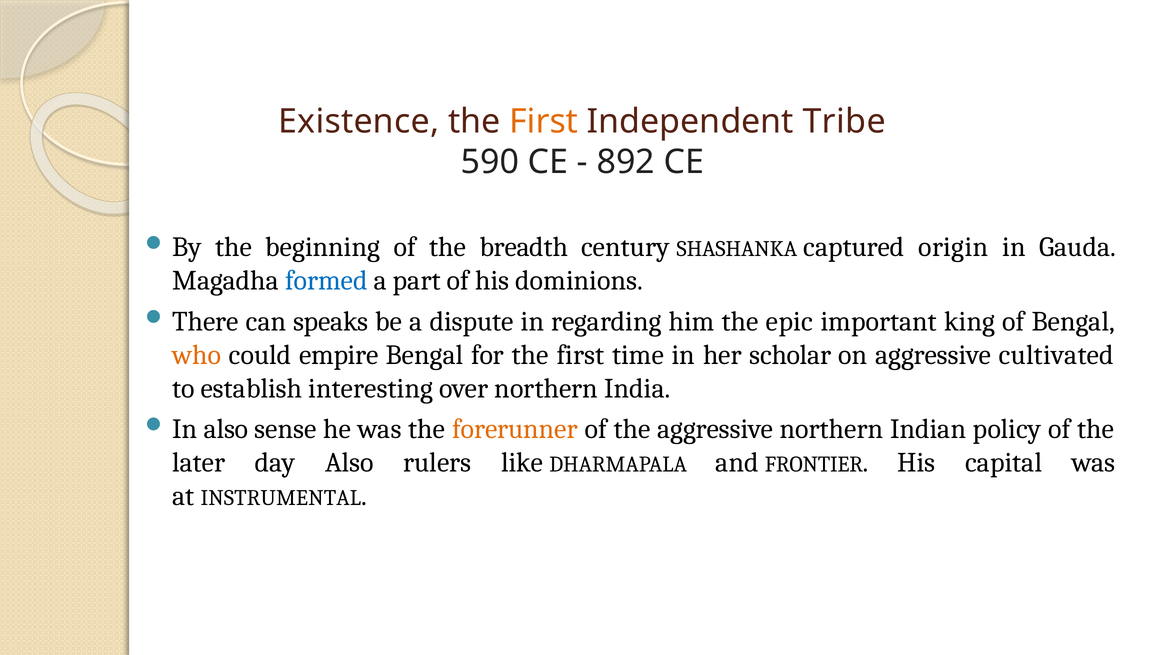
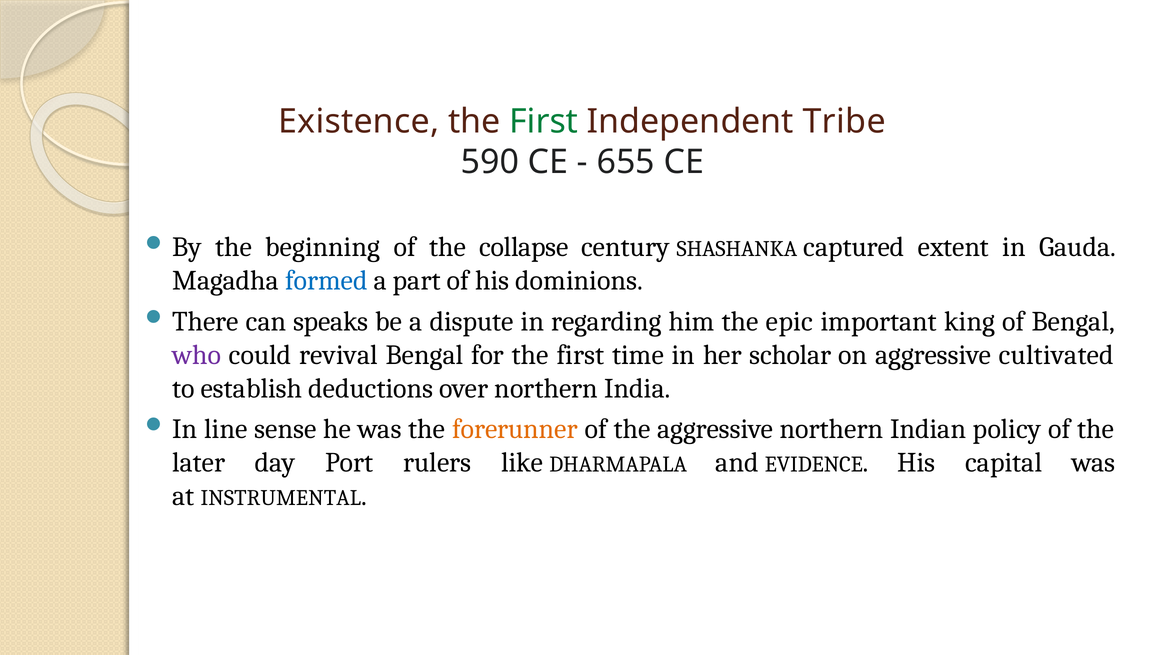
First at (544, 122) colour: orange -> green
892: 892 -> 655
breadth: breadth -> collapse
origin: origin -> extent
who colour: orange -> purple
empire: empire -> revival
interesting: interesting -> deductions
also at (226, 429): also -> line
day Also: Also -> Port
FRONTIER: FRONTIER -> EVIDENCE
